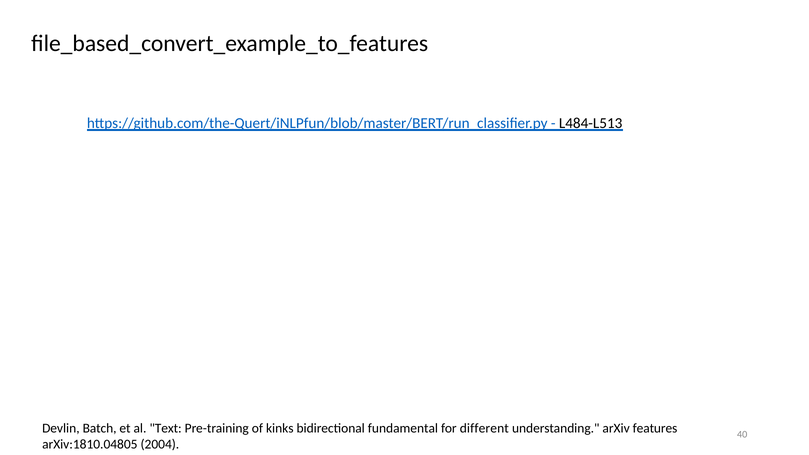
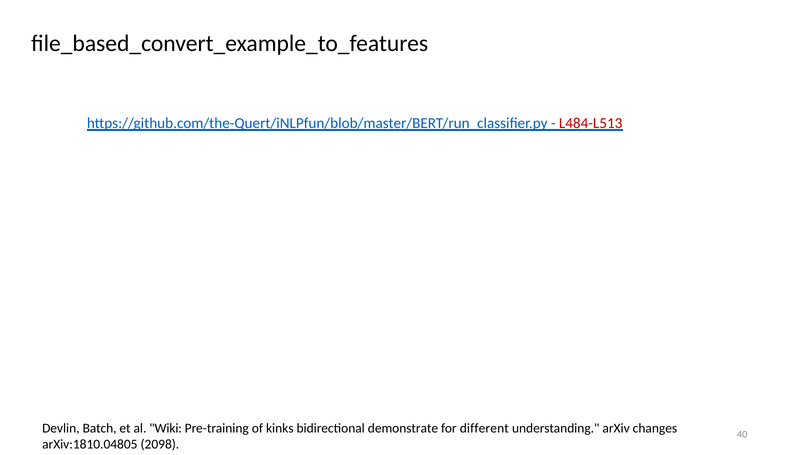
L484-L513 colour: black -> red
Text: Text -> Wiki
fundamental: fundamental -> demonstrate
features: features -> changes
2004: 2004 -> 2098
